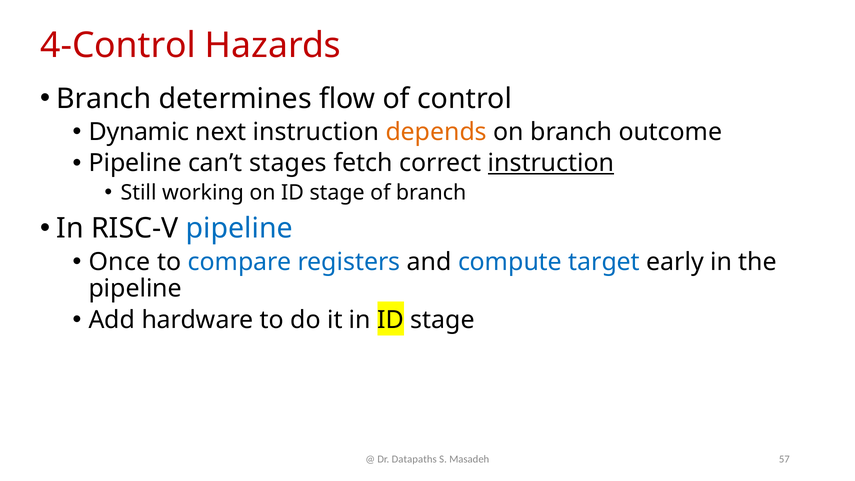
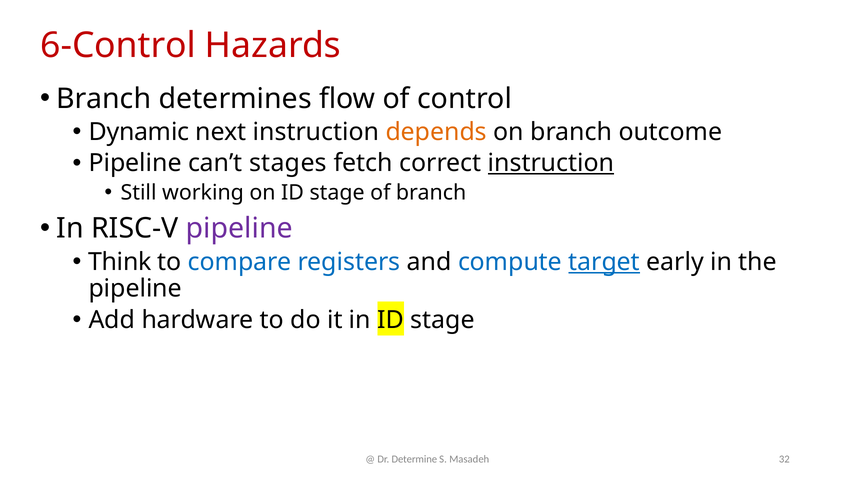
4-Control: 4-Control -> 6-Control
pipeline at (239, 228) colour: blue -> purple
Once: Once -> Think
target underline: none -> present
Datapaths: Datapaths -> Determine
57: 57 -> 32
